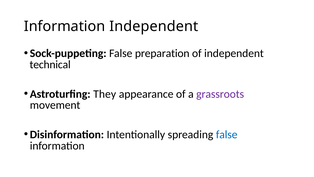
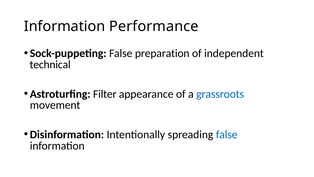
Information Independent: Independent -> Performance
They: They -> Filter
grassroots colour: purple -> blue
